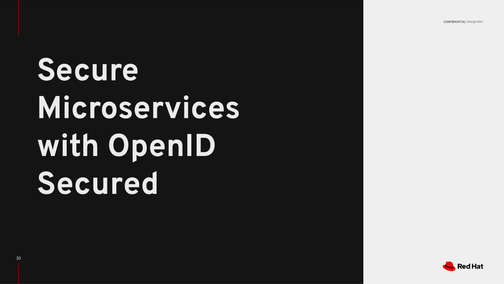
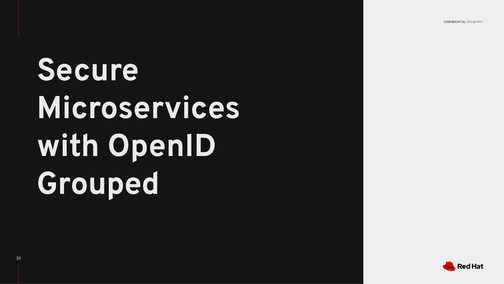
Secured: Secured -> Grouped
